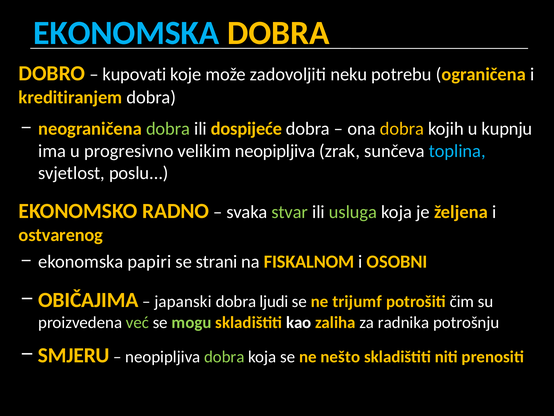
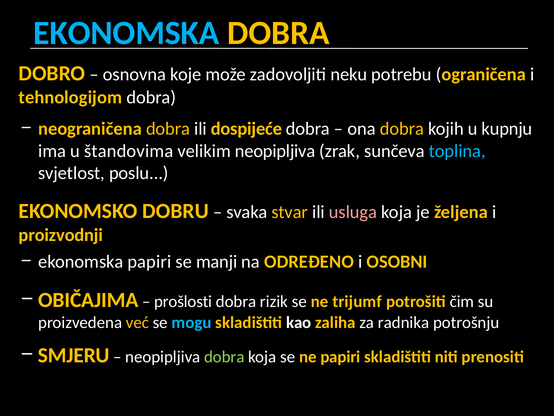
kupovati: kupovati -> osnovna
kreditiranjem: kreditiranjem -> tehnologijom
dobra at (168, 129) colour: light green -> yellow
progresivno: progresivno -> štandovima
RADNO: RADNO -> DOBRU
stvar colour: light green -> yellow
usluga colour: light green -> pink
ostvarenog: ostvarenog -> proizvodnji
strani: strani -> manji
FISKALNOM: FISKALNOM -> ODREĐENO
japanski: japanski -> prošlosti
ljudi: ljudi -> rizik
već colour: light green -> yellow
mogu colour: light green -> light blue
ne nešto: nešto -> papiri
